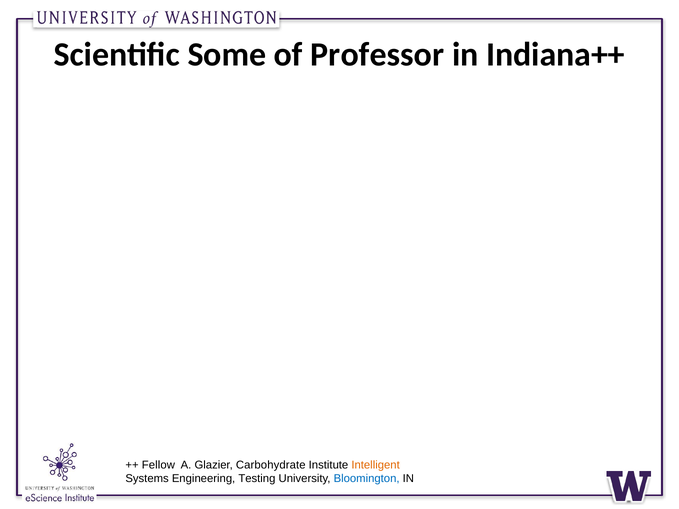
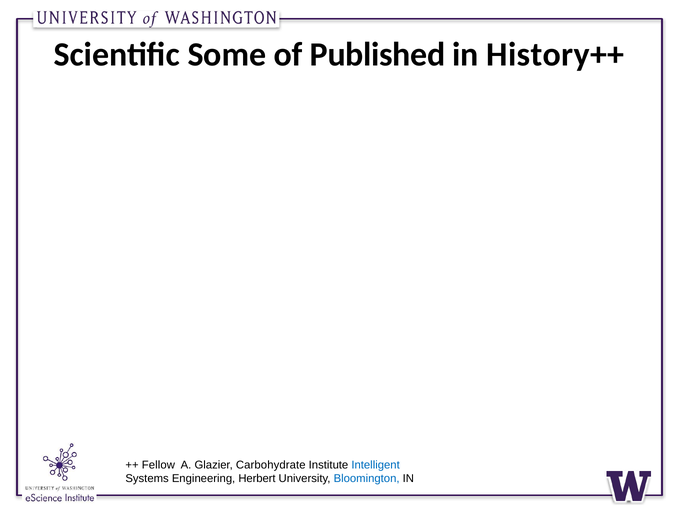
Professor: Professor -> Published
Indiana++: Indiana++ -> History++
Intelligent colour: orange -> blue
Testing: Testing -> Herbert
